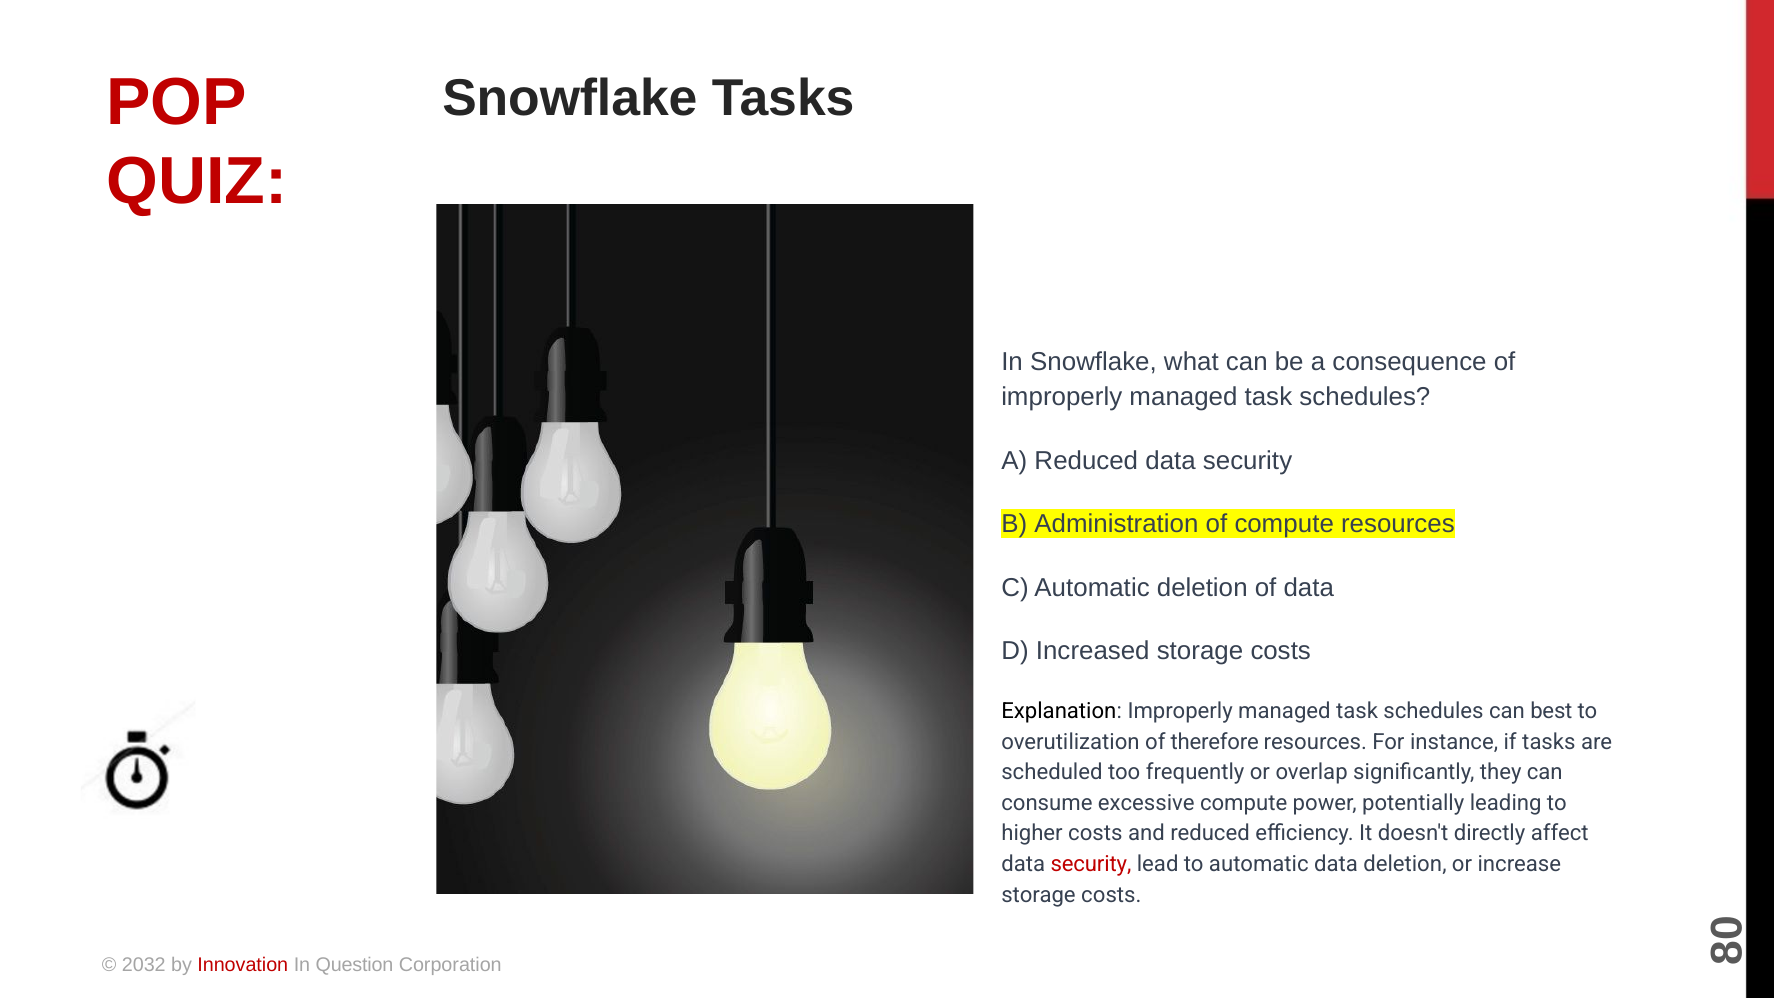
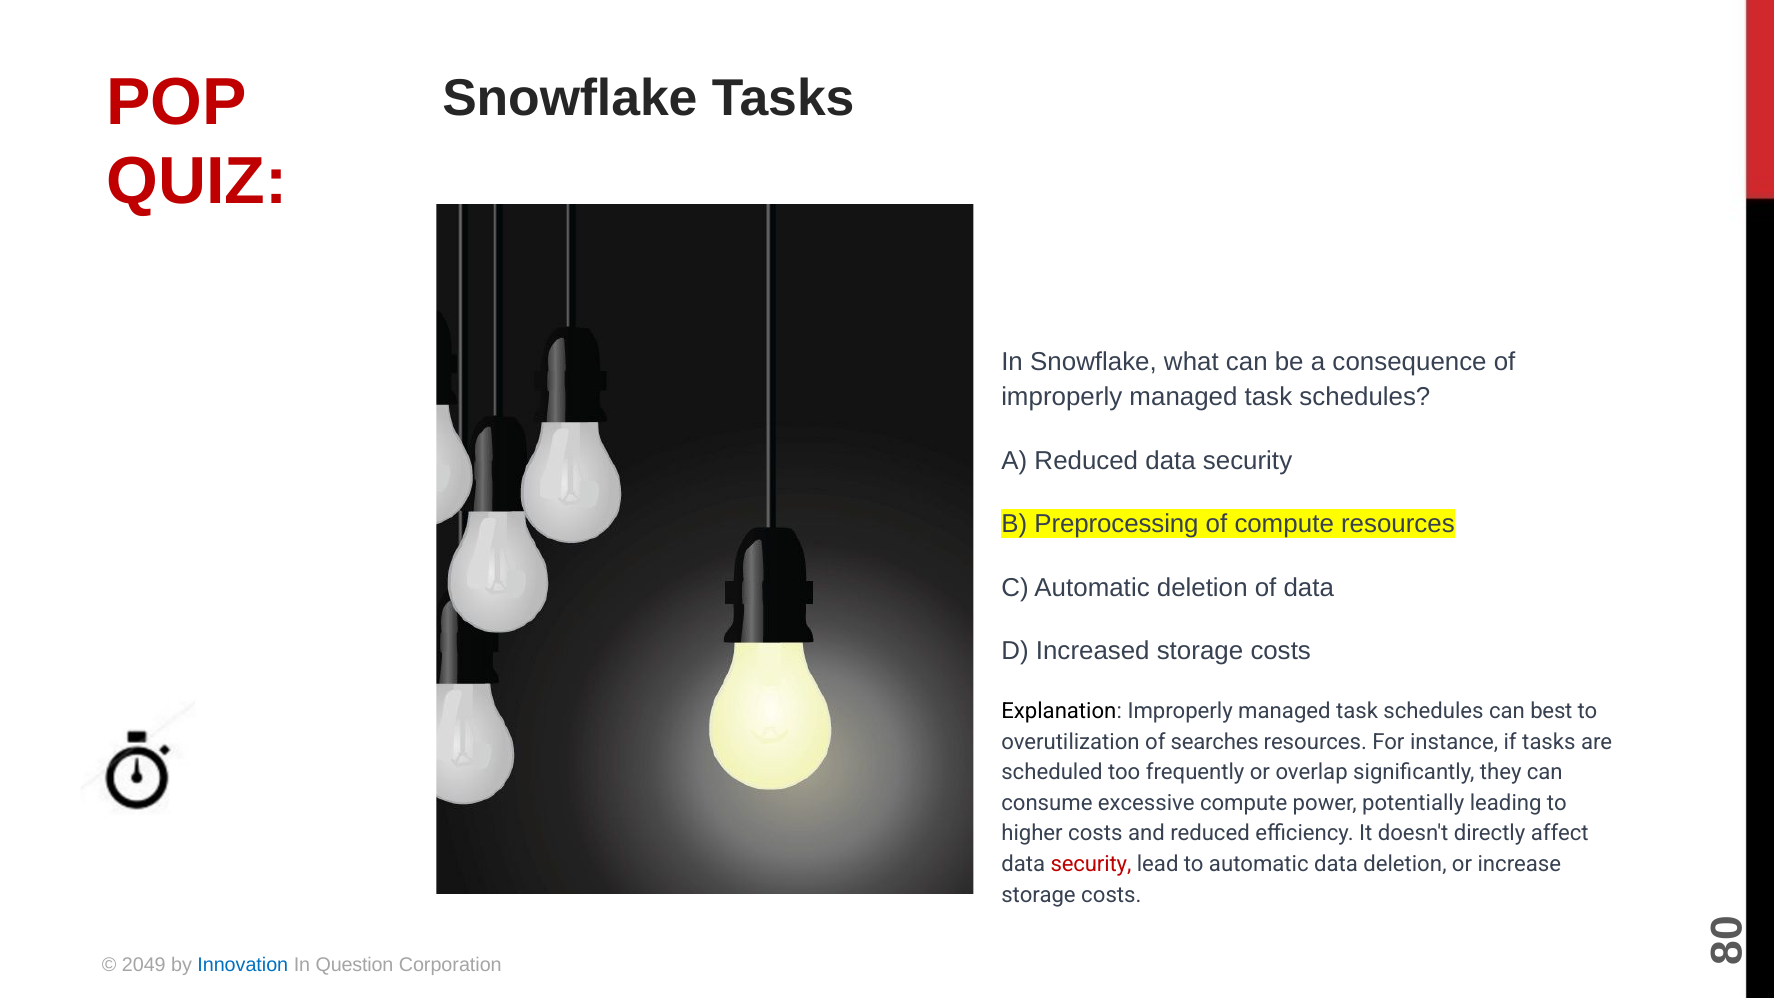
Administration: Administration -> Preprocessing
therefore: therefore -> searches
2032: 2032 -> 2049
Innovation colour: red -> blue
